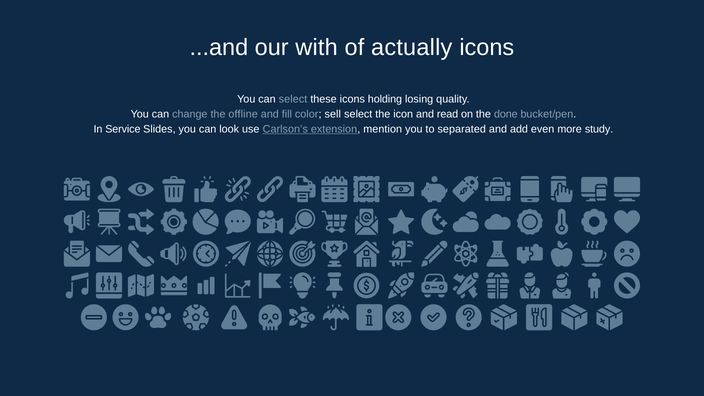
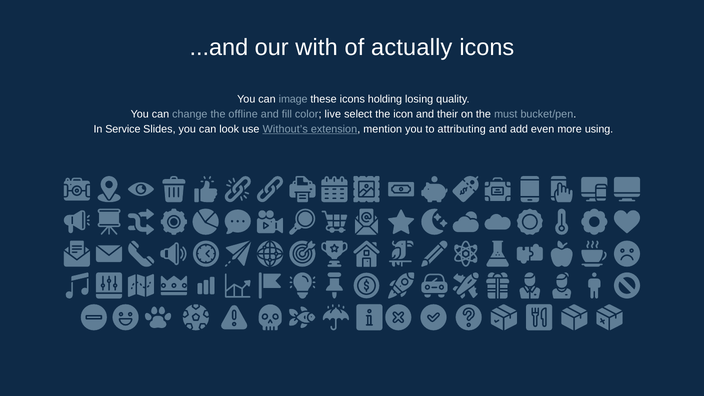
can select: select -> image
sell: sell -> live
read: read -> their
done: done -> must
Carlson’s: Carlson’s -> Without’s
separated: separated -> attributing
study: study -> using
